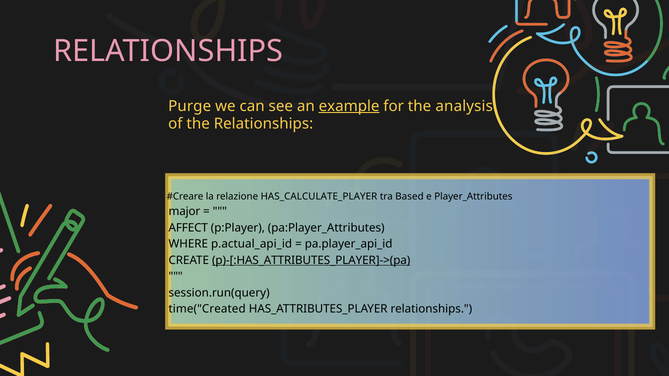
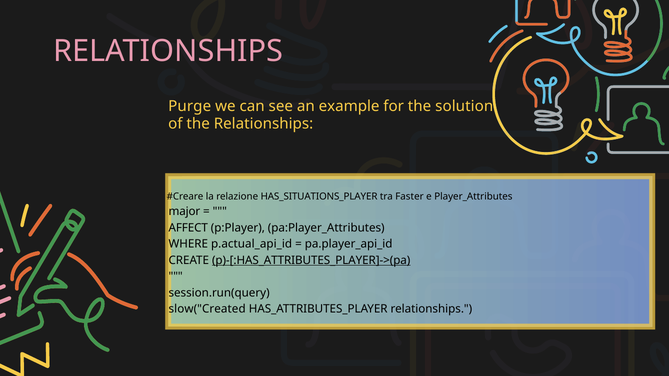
example underline: present -> none
analysis: analysis -> solution
HAS_CALCULATE_PLAYER: HAS_CALCULATE_PLAYER -> HAS_SITUATIONS_PLAYER
Based: Based -> Faster
time("Created: time("Created -> slow("Created
